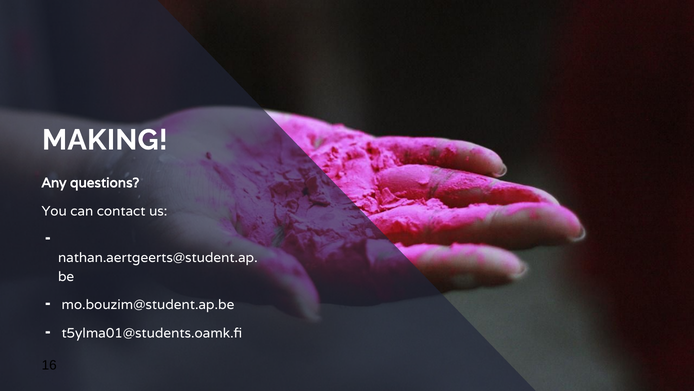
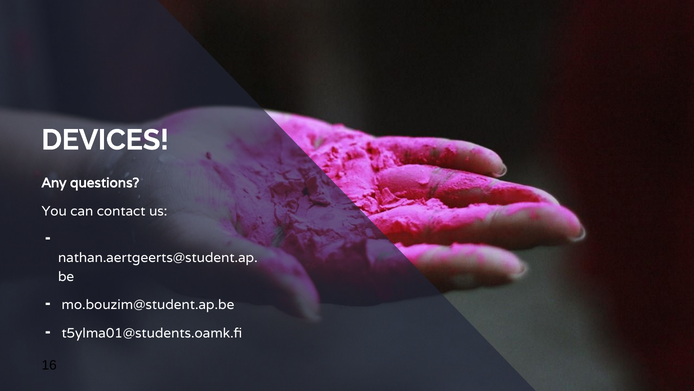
MAKING: MAKING -> DEVICES
